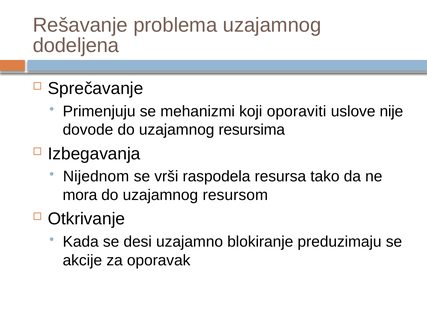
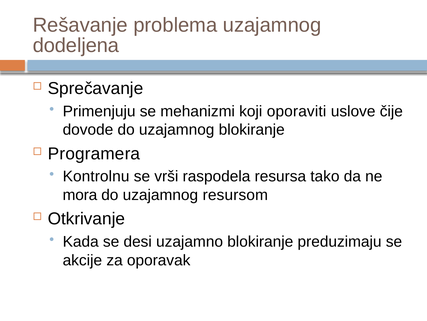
nije: nije -> čije
uzajamnog resursima: resursima -> blokiranje
Izbegavanja: Izbegavanja -> Programera
Nijednom: Nijednom -> Kontrolnu
